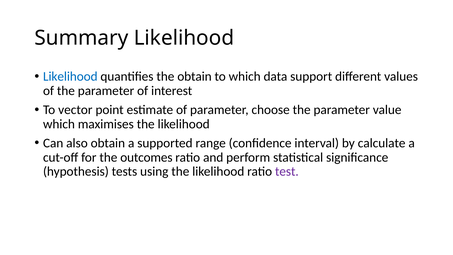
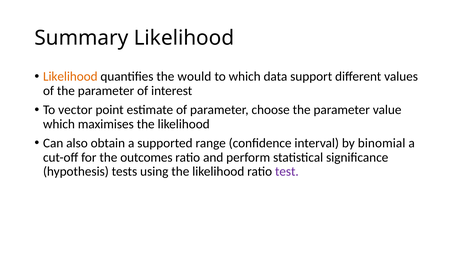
Likelihood at (70, 77) colour: blue -> orange
the obtain: obtain -> would
calculate: calculate -> binomial
